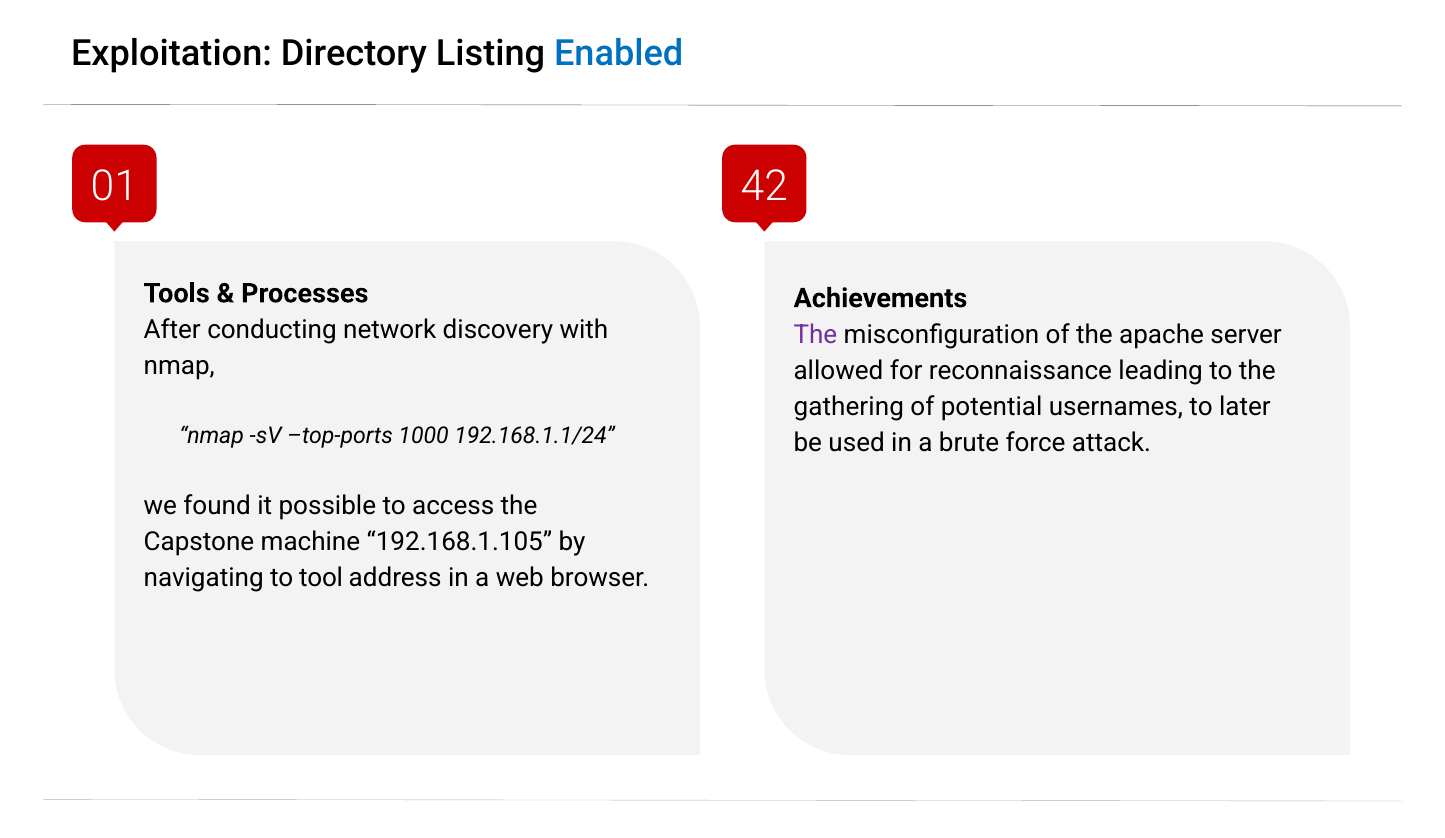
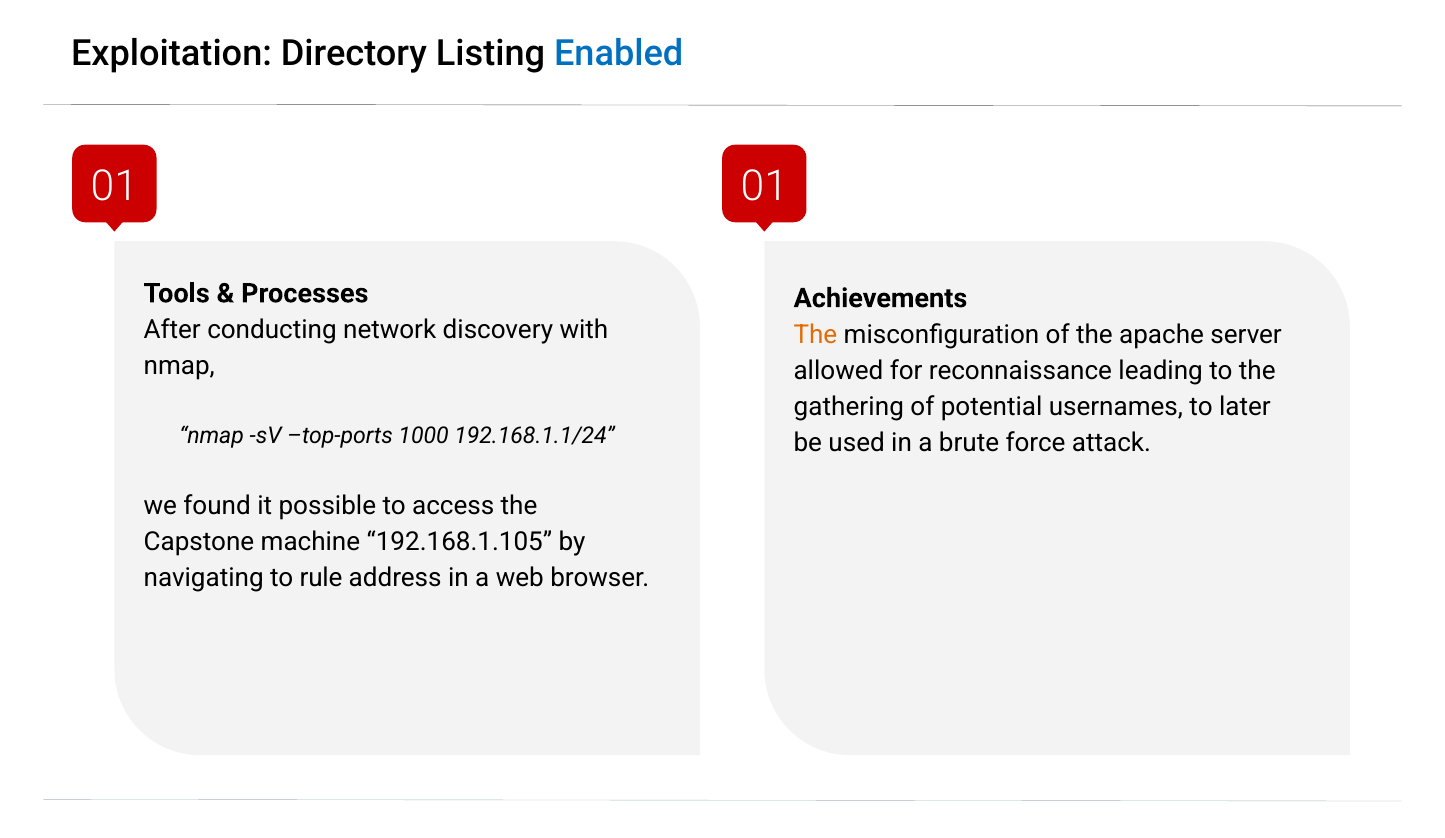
01 42: 42 -> 01
The at (815, 335) colour: purple -> orange
tool: tool -> rule
